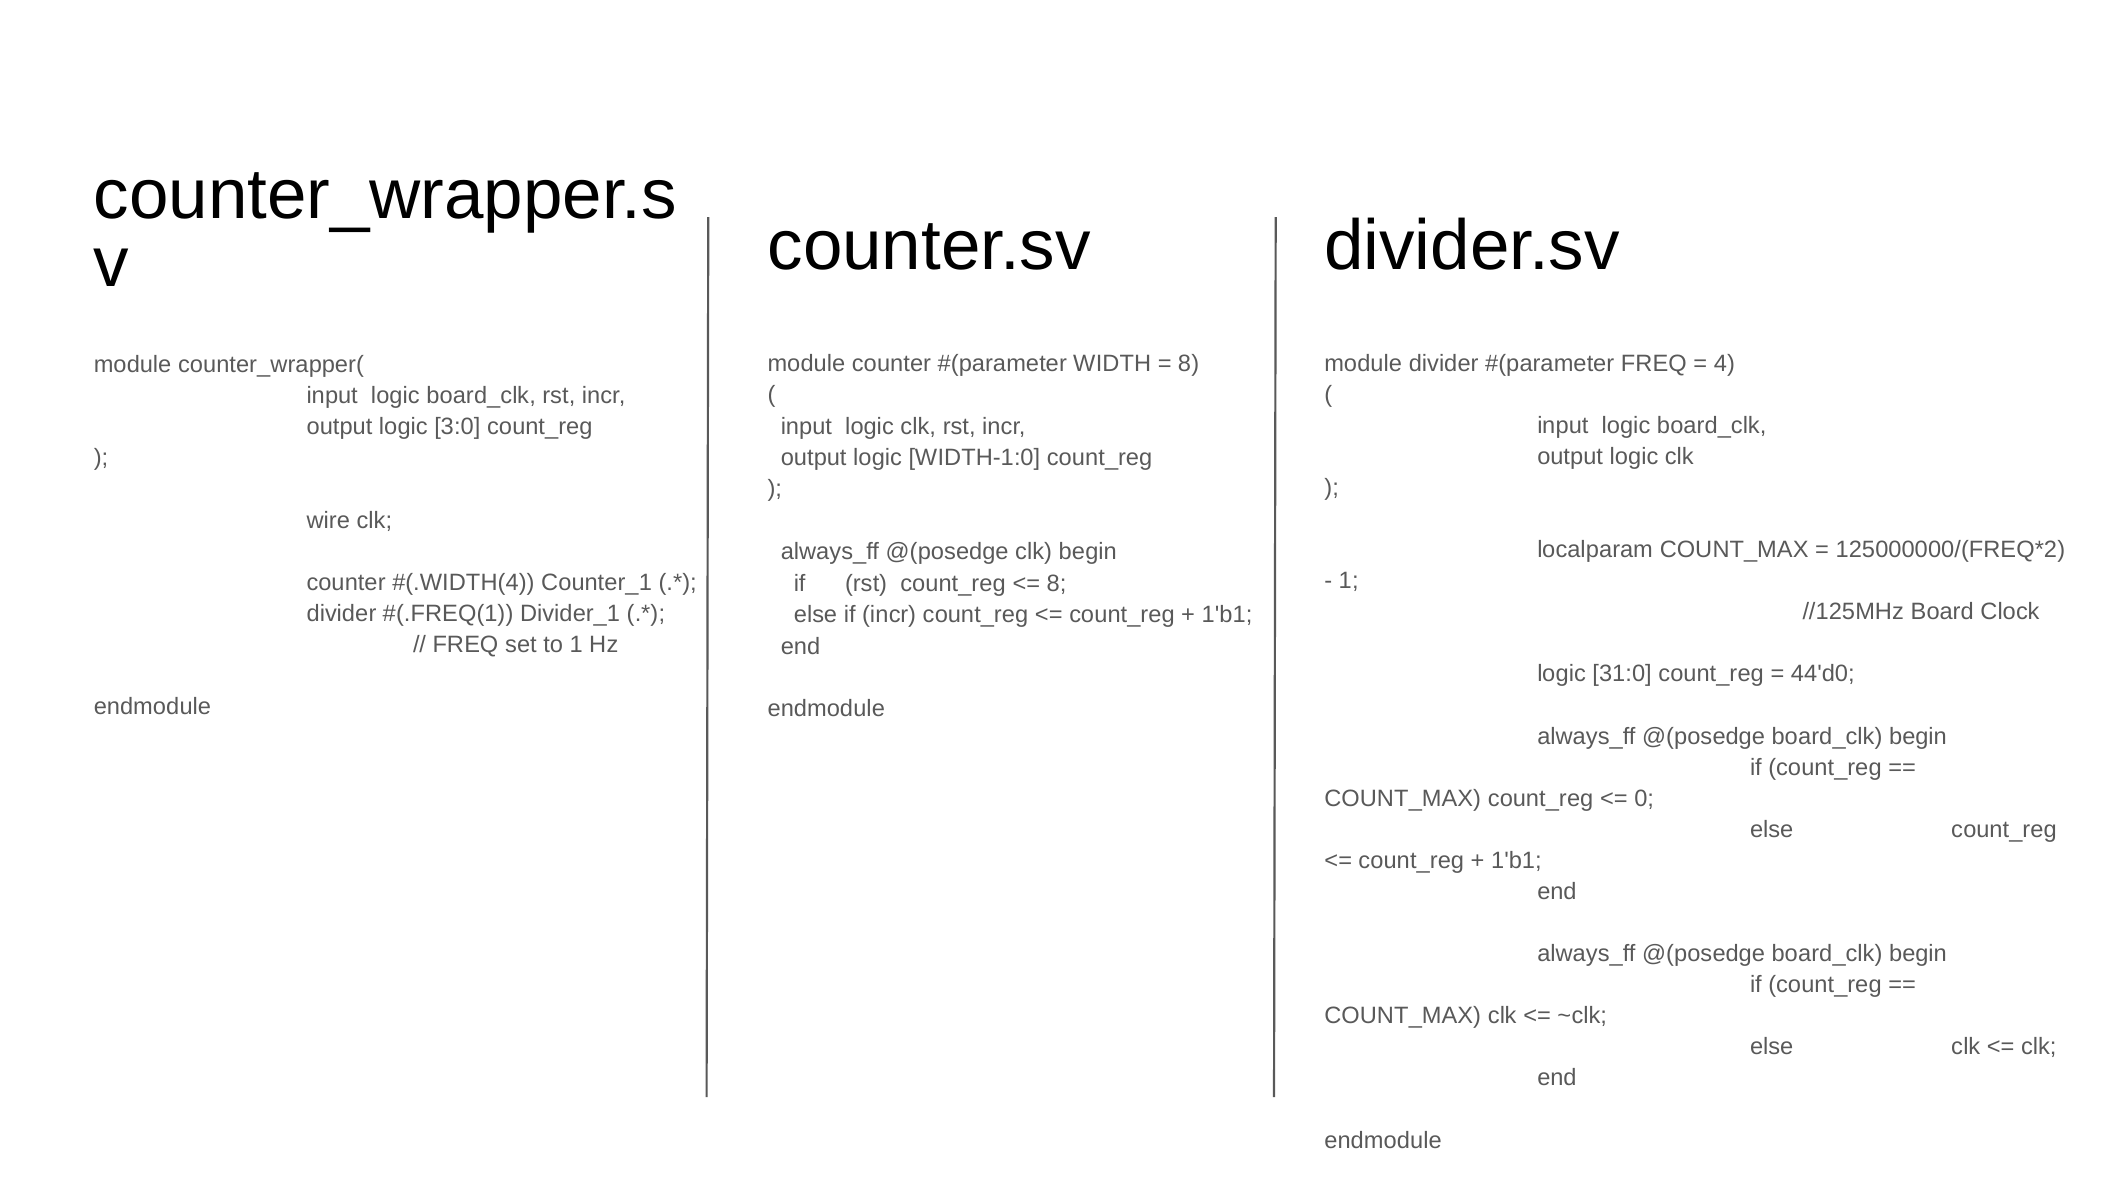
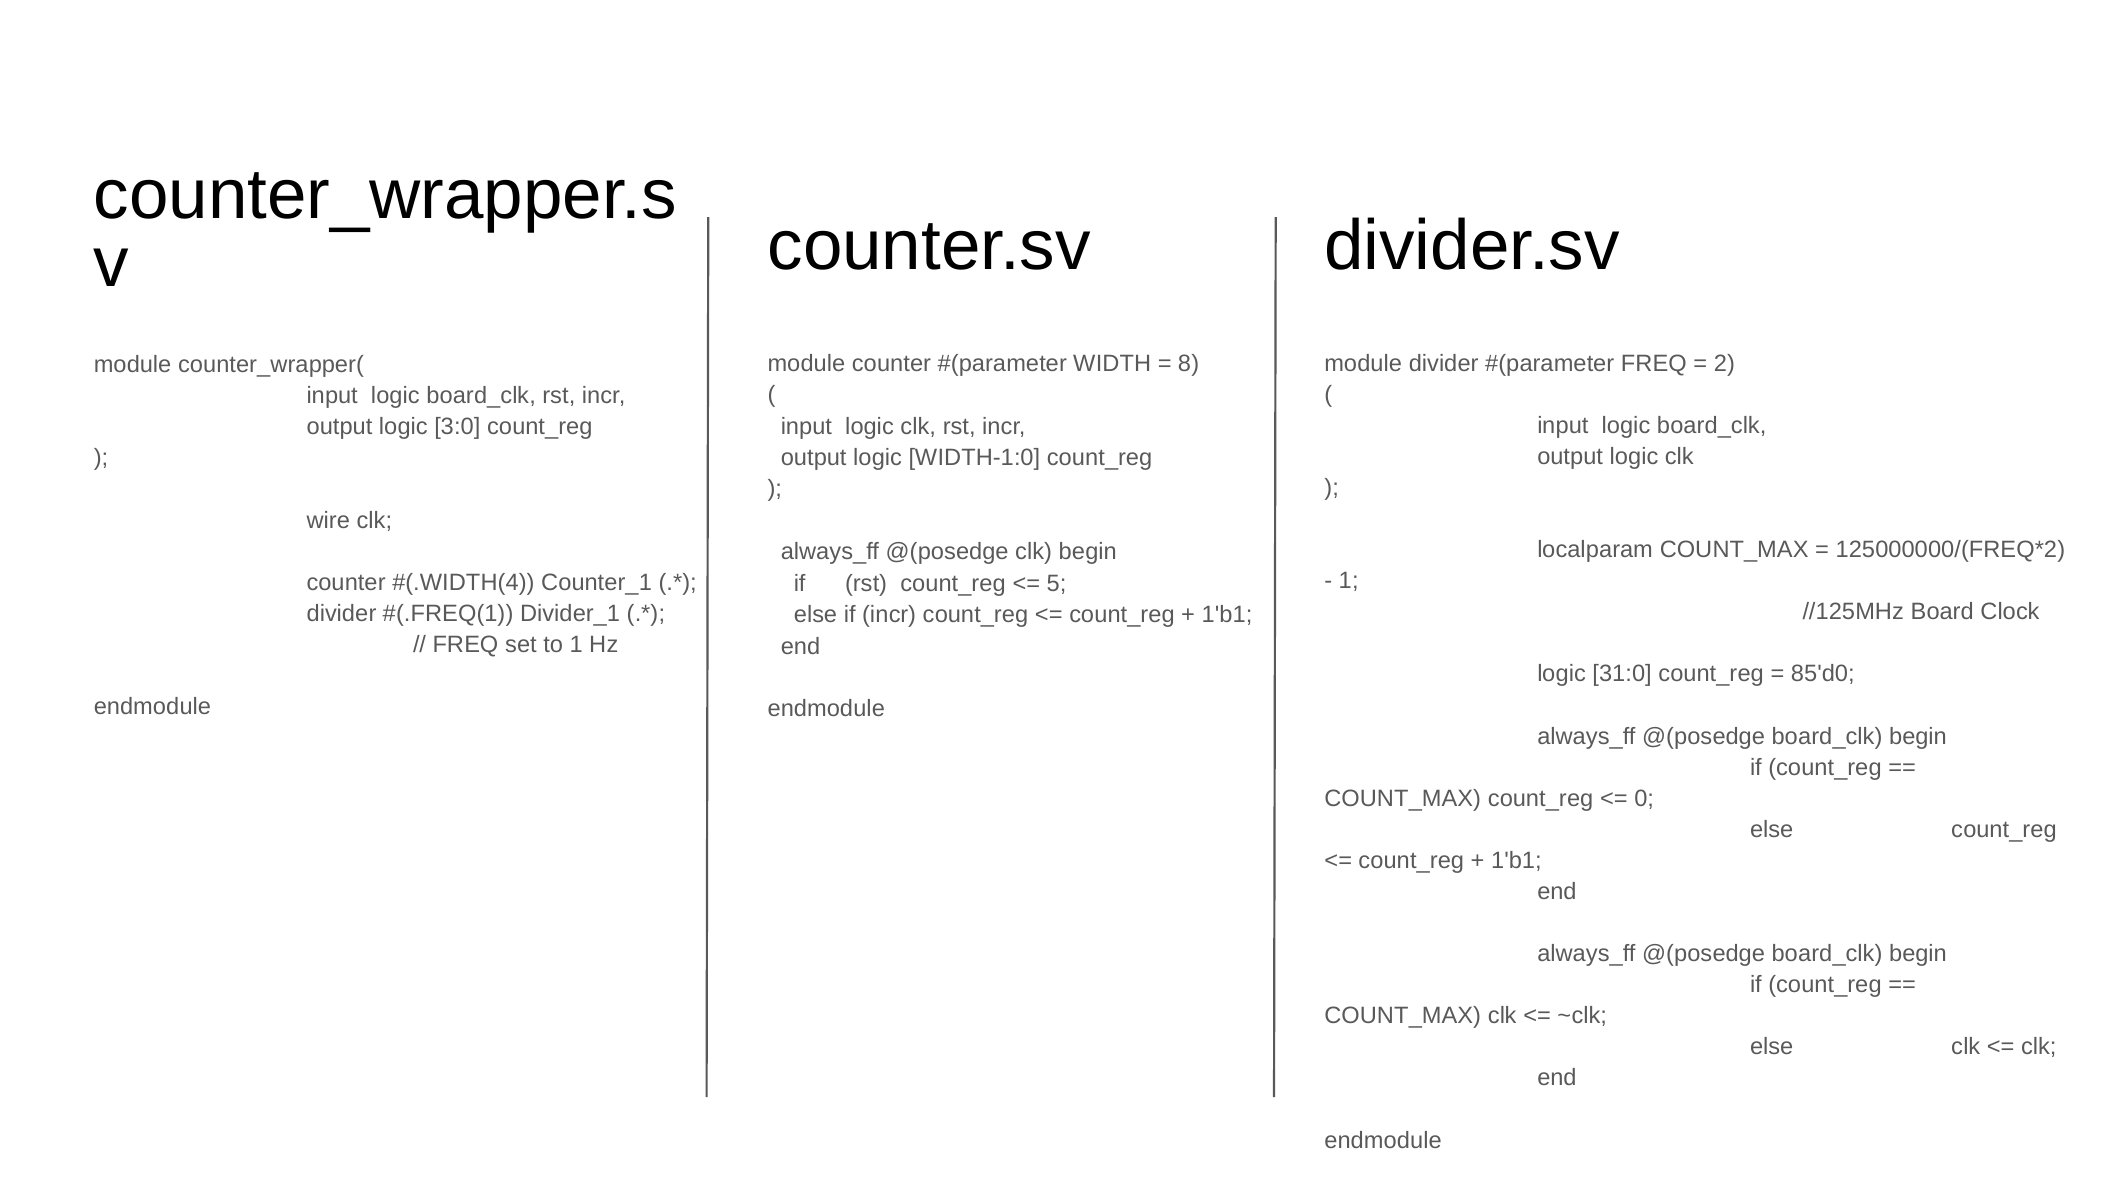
4: 4 -> 2
8 at (1056, 583): 8 -> 5
44'd0: 44'd0 -> 85'd0
